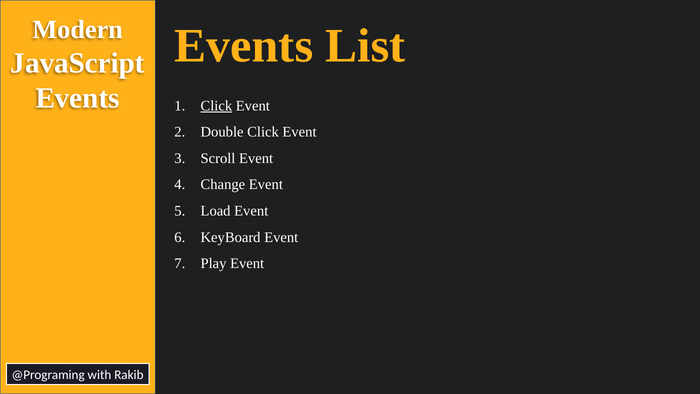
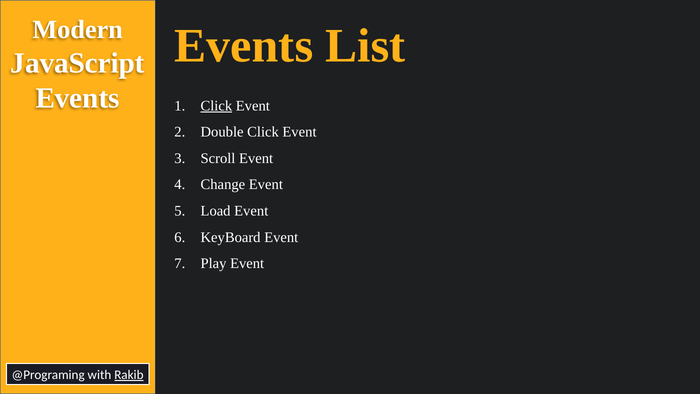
Rakib underline: none -> present
